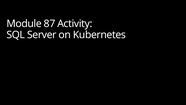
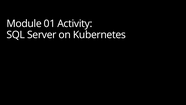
87: 87 -> 01
